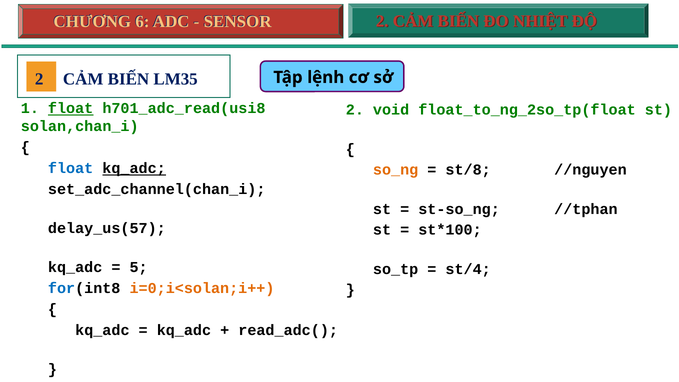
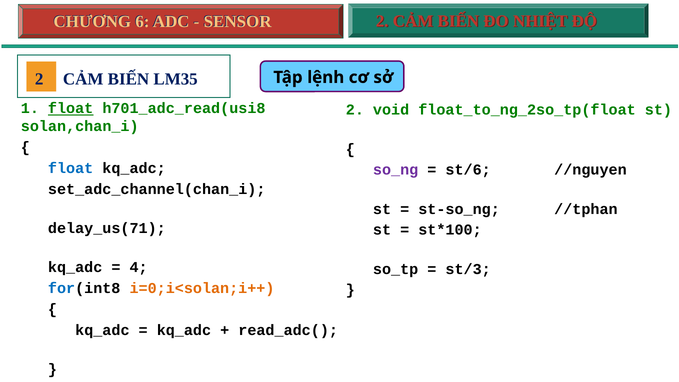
kq_adc at (134, 168) underline: present -> none
so_ng colour: orange -> purple
st/8: st/8 -> st/6
delay_us(57: delay_us(57 -> delay_us(71
5: 5 -> 4
st/4: st/4 -> st/3
